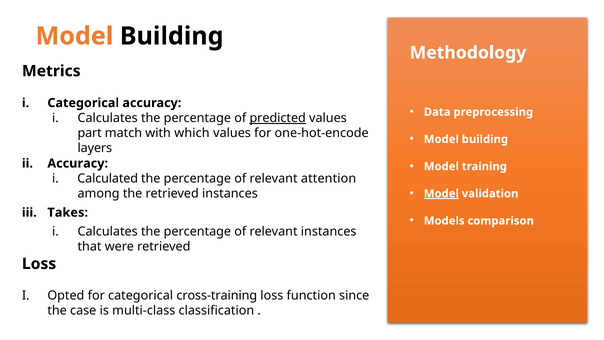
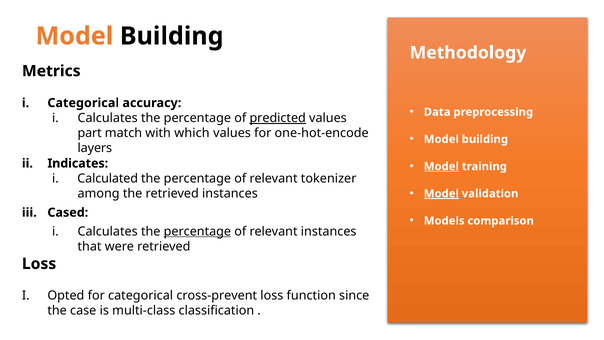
Model at (441, 166) underline: none -> present
Accuracy at (78, 163): Accuracy -> Indicates
attention: attention -> tokenizer
Takes: Takes -> Cased
percentage at (197, 231) underline: none -> present
cross-training: cross-training -> cross-prevent
